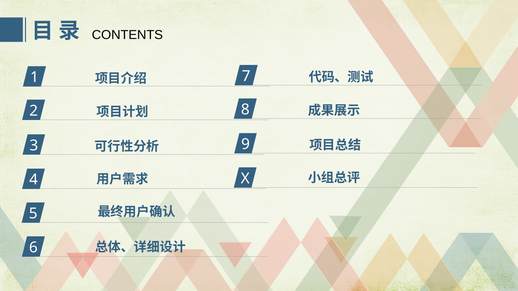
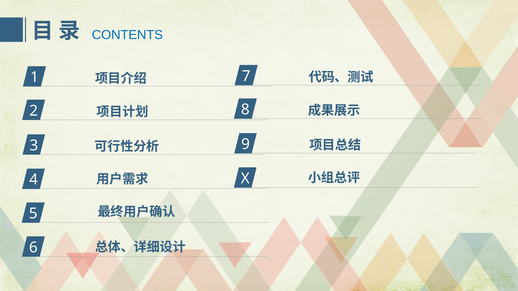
CONTENTS colour: black -> blue
